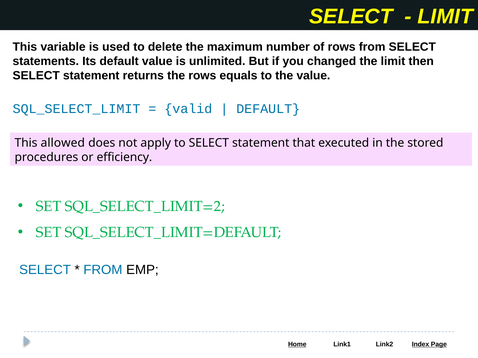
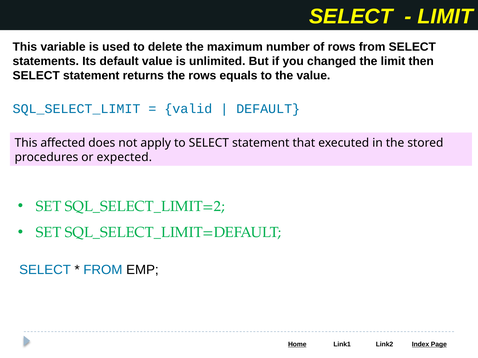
allowed: allowed -> affected
efficiency: efficiency -> expected
